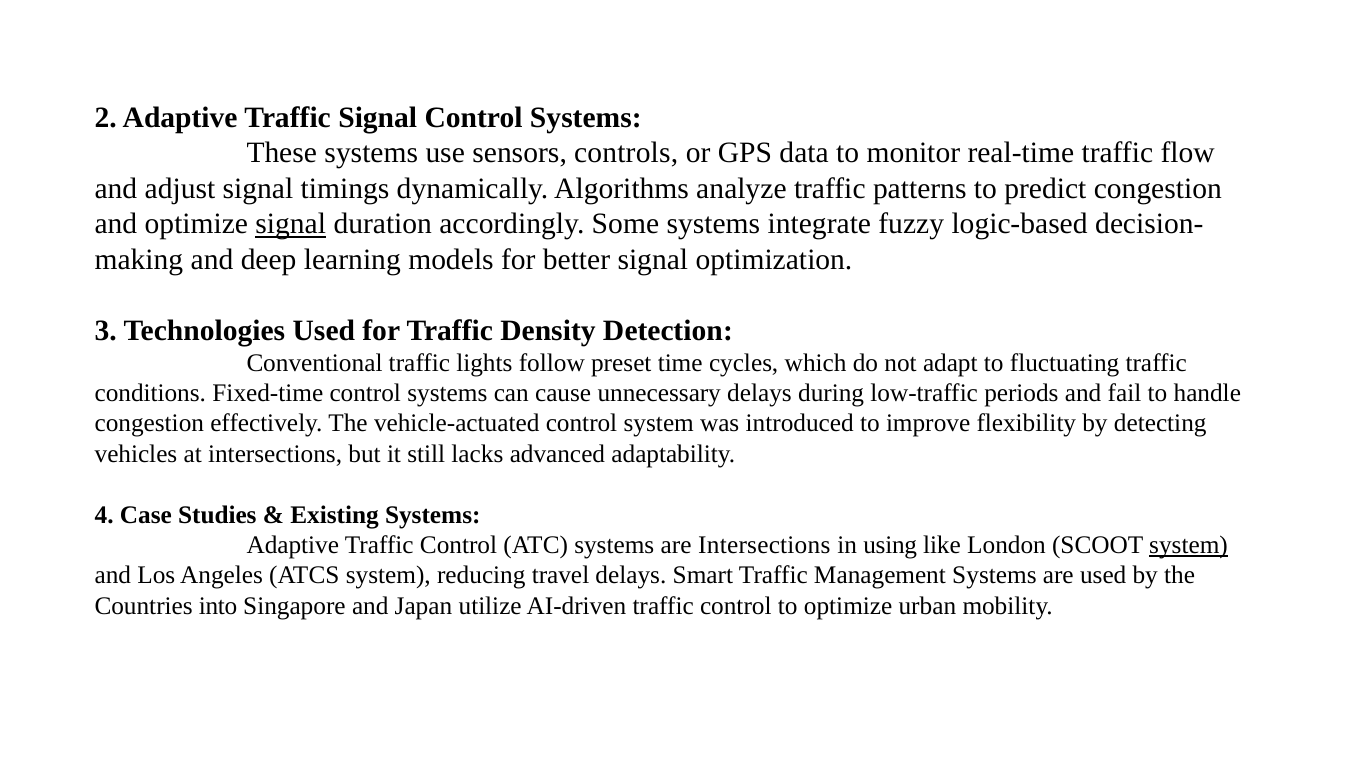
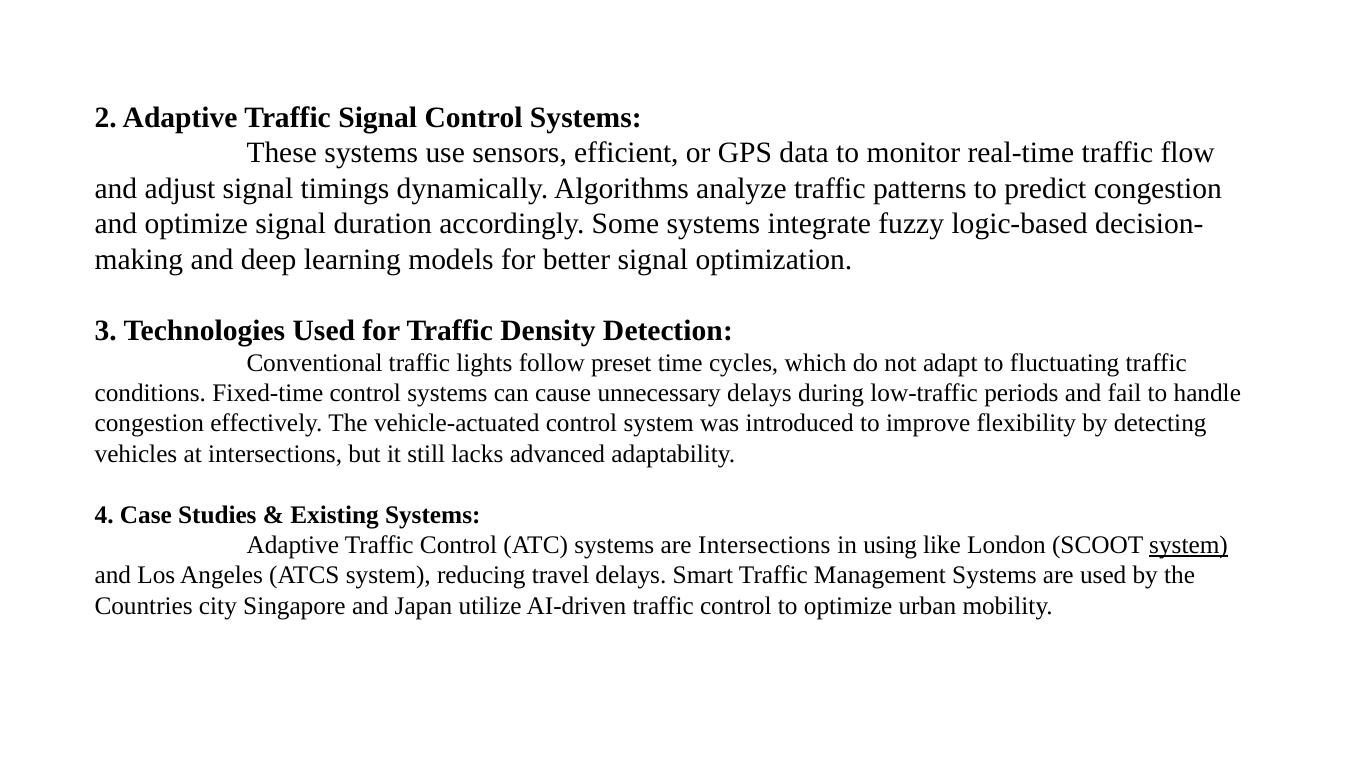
controls: controls -> efficient
signal at (291, 224) underline: present -> none
into: into -> city
